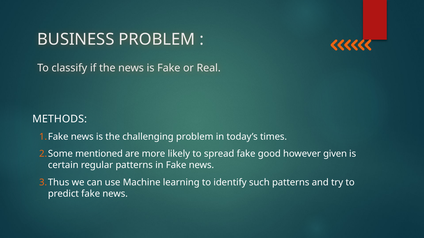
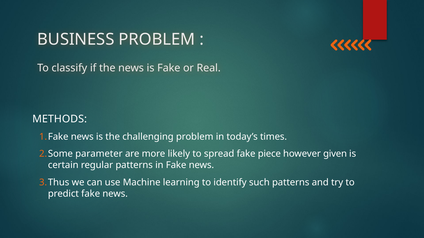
mentioned: mentioned -> parameter
good: good -> piece
